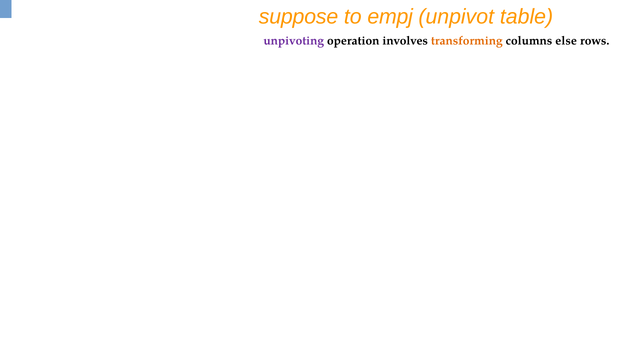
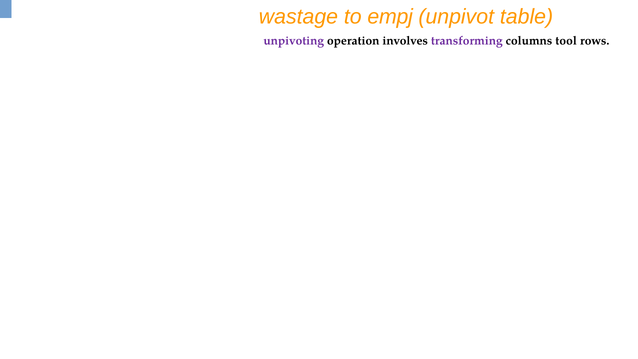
suppose: suppose -> wastage
transforming colour: orange -> purple
else: else -> tool
